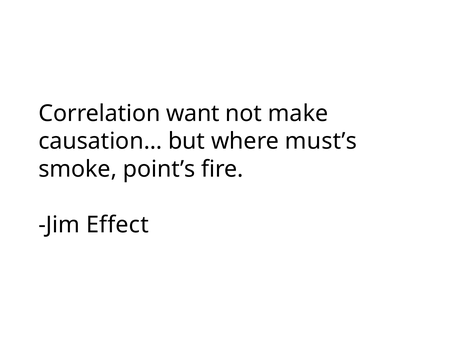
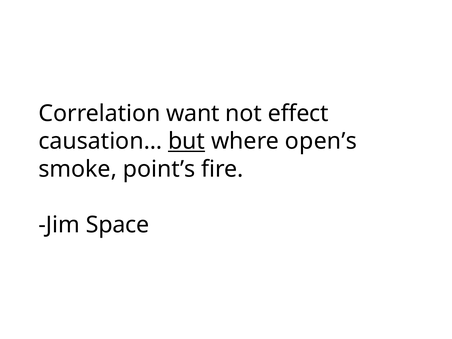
make: make -> effect
but underline: none -> present
must’s: must’s -> open’s
Effect: Effect -> Space
